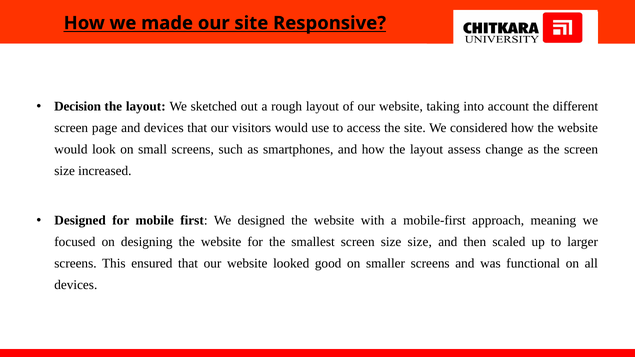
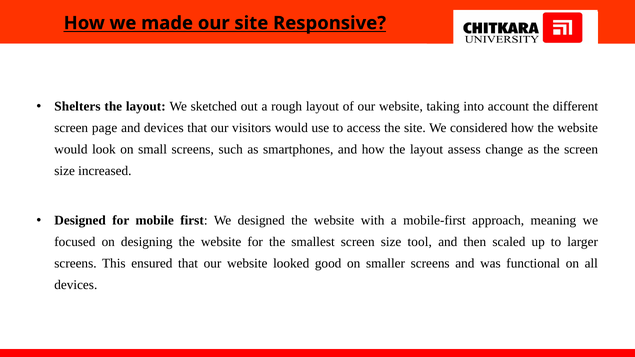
Decision: Decision -> Shelters
size size: size -> tool
